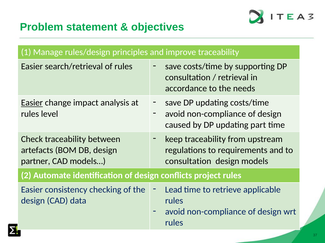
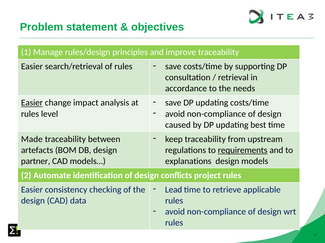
part: part -> best
Check: Check -> Made
requirements underline: none -> present
consultation at (188, 162): consultation -> explanations
